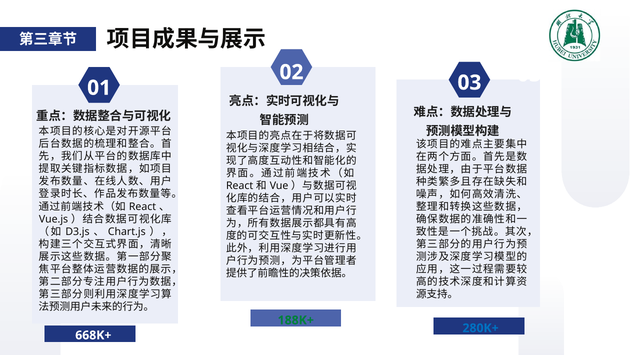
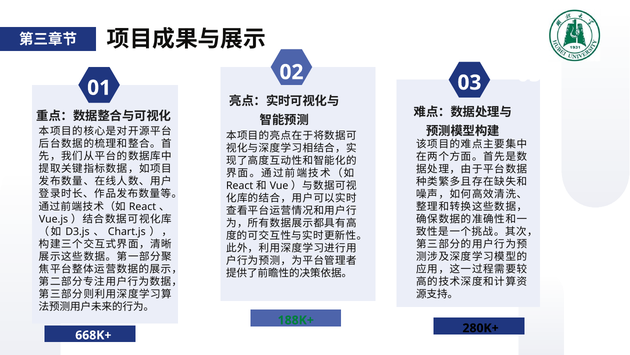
280K+ colour: blue -> black
